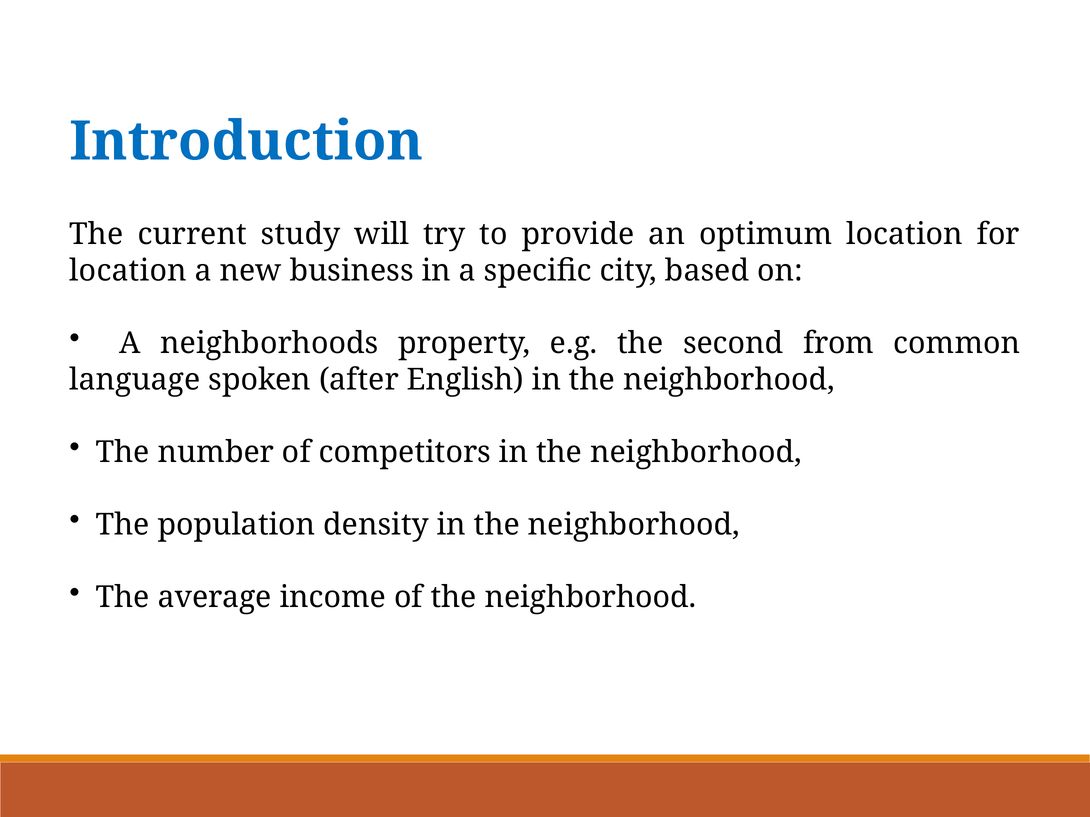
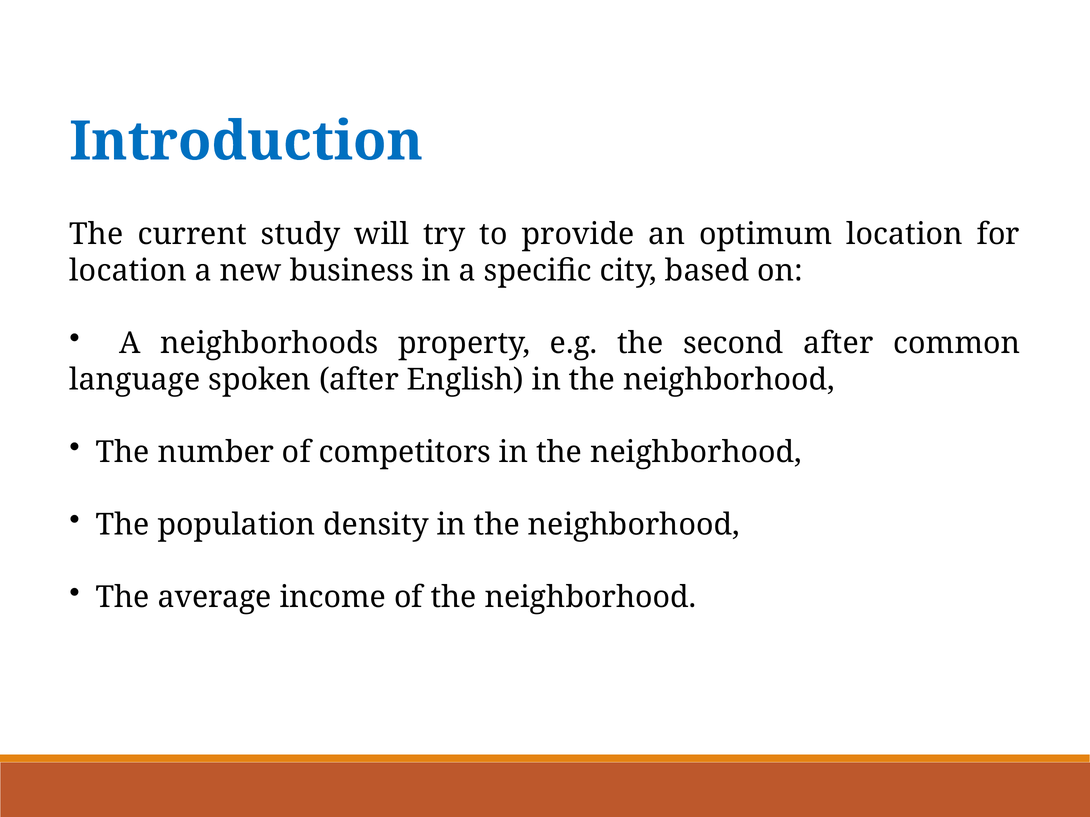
second from: from -> after
